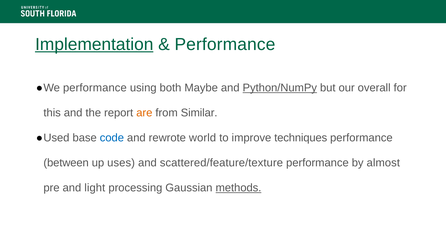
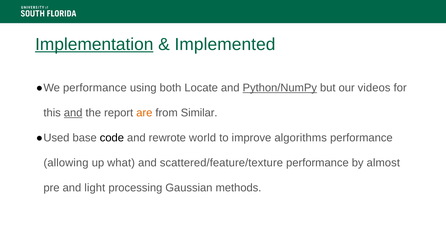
Performance at (225, 44): Performance -> Implemented
Maybe: Maybe -> Locate
overall: overall -> videos
and at (73, 113) underline: none -> present
code colour: blue -> black
techniques: techniques -> algorithms
between: between -> allowing
uses: uses -> what
methods underline: present -> none
